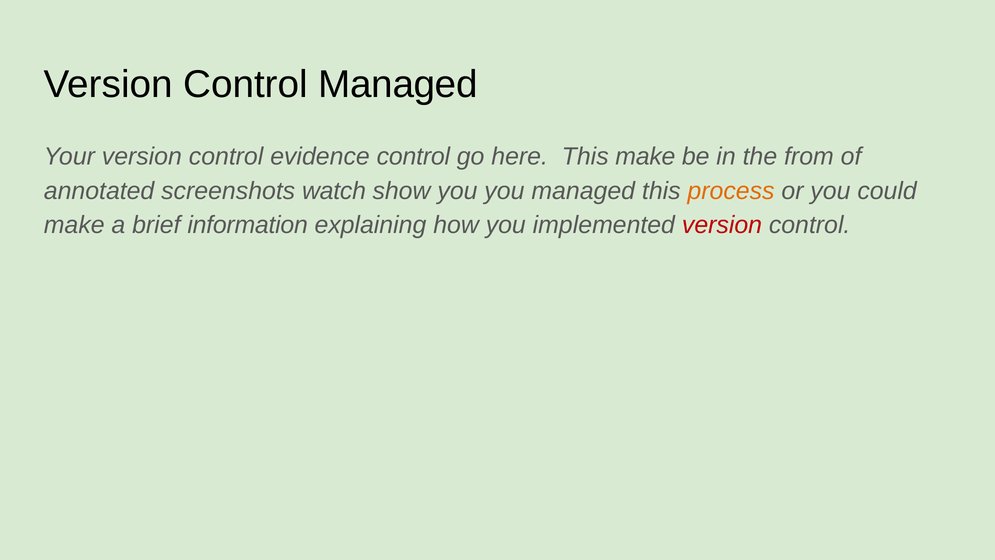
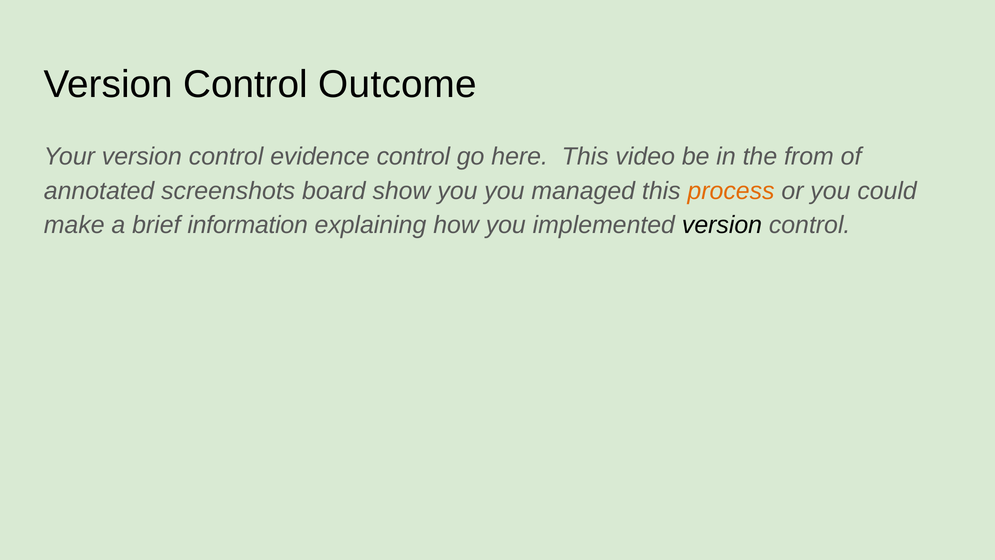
Control Managed: Managed -> Outcome
This make: make -> video
watch: watch -> board
version at (722, 225) colour: red -> black
